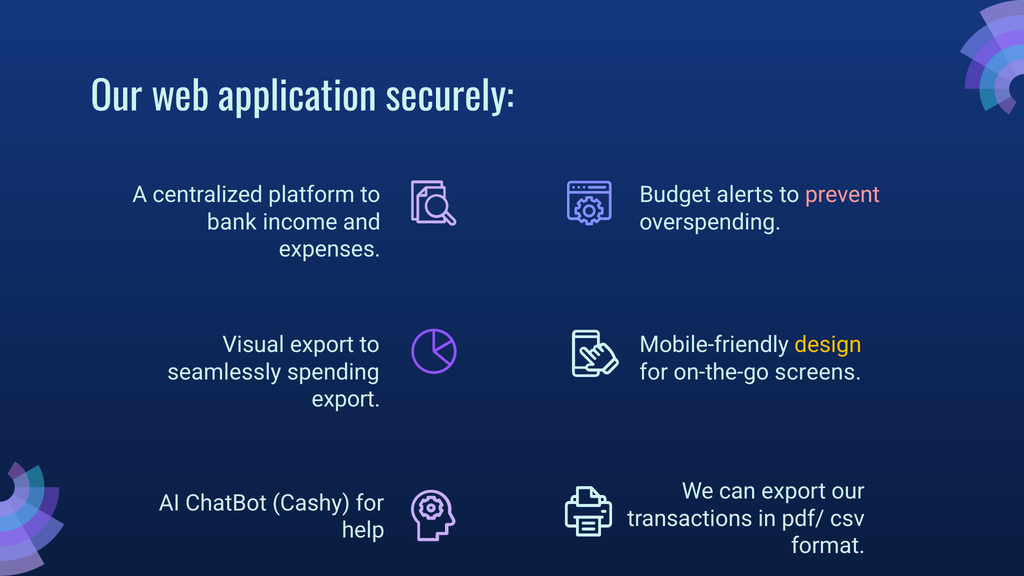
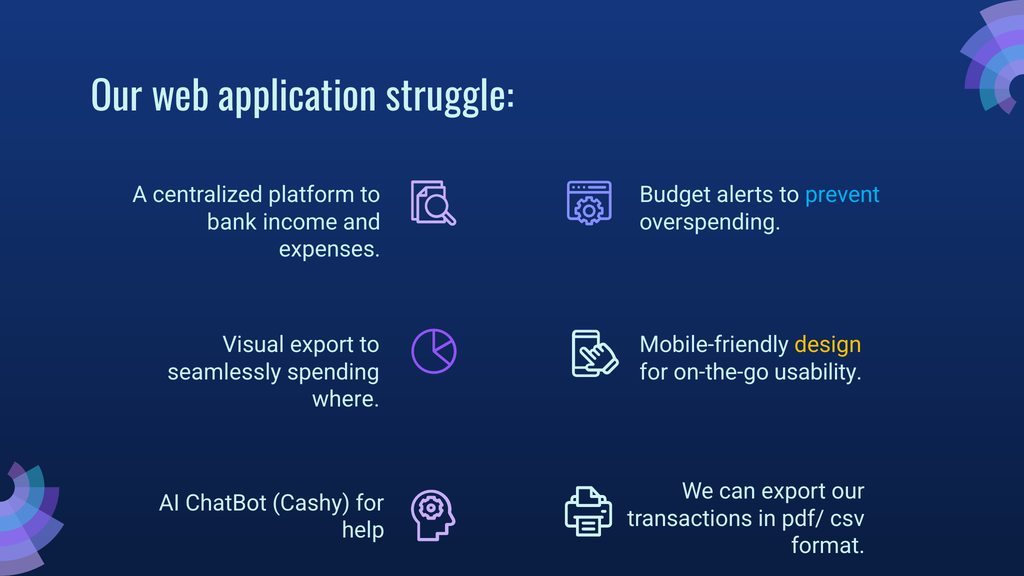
securely: securely -> struggle
prevent colour: pink -> light blue
screens: screens -> usability
export at (346, 399): export -> where
